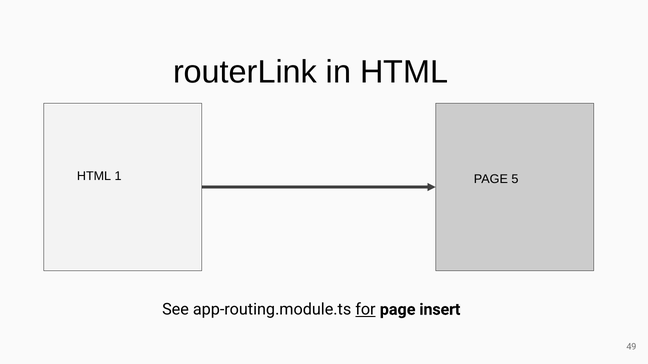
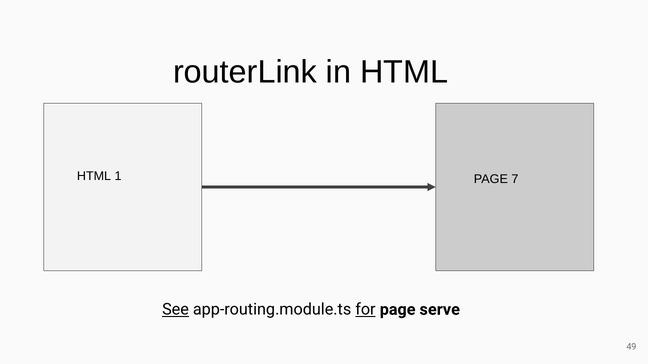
5: 5 -> 7
See underline: none -> present
insert: insert -> serve
